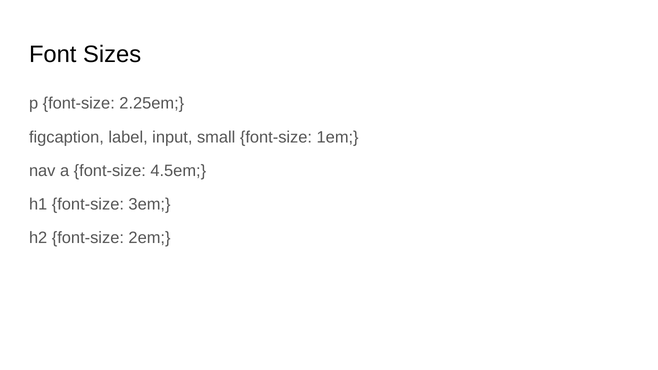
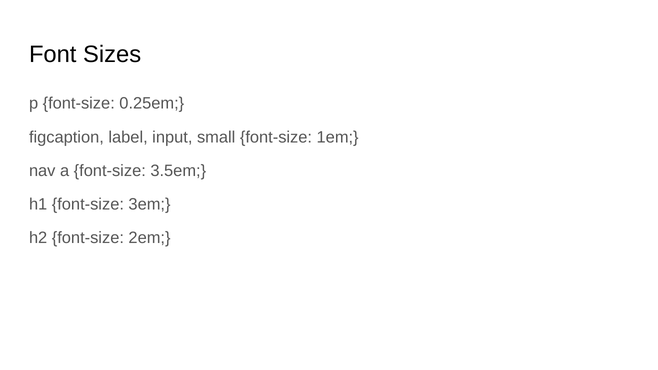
2.25em: 2.25em -> 0.25em
4.5em: 4.5em -> 3.5em
